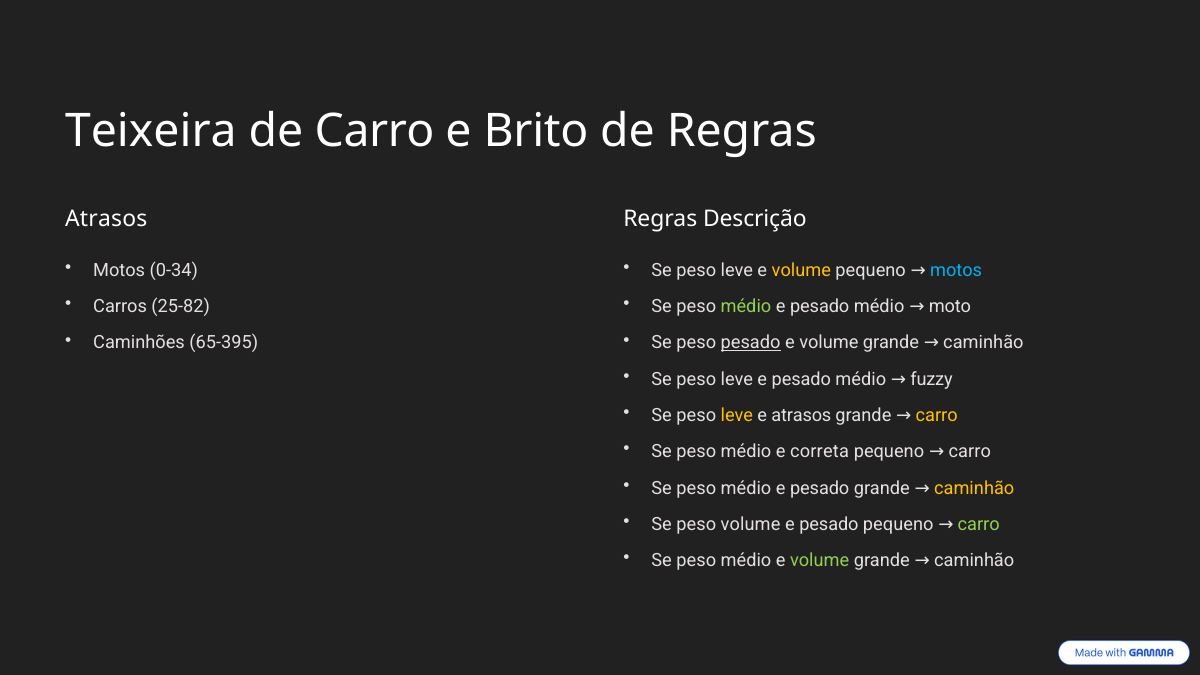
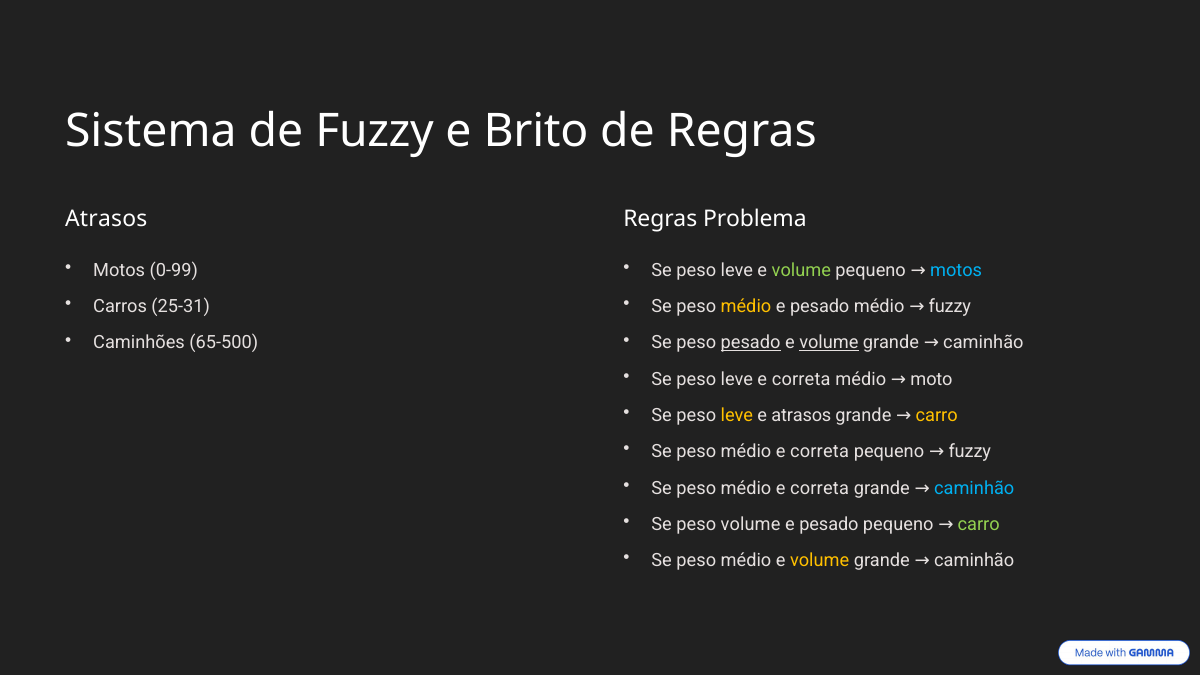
Teixeira: Teixeira -> Sistema
de Carro: Carro -> Fuzzy
Descrição: Descrição -> Problema
0-34: 0-34 -> 0-99
volume at (801, 270) colour: yellow -> light green
25-82: 25-82 -> 25-31
médio at (746, 307) colour: light green -> yellow
médio moto: moto -> fuzzy
65-395: 65-395 -> 65-500
volume at (829, 343) underline: none -> present
leve e pesado: pesado -> correta
fuzzy: fuzzy -> moto
carro at (970, 452): carro -> fuzzy
pesado at (820, 488): pesado -> correta
caminhão at (974, 488) colour: yellow -> light blue
volume at (820, 561) colour: light green -> yellow
